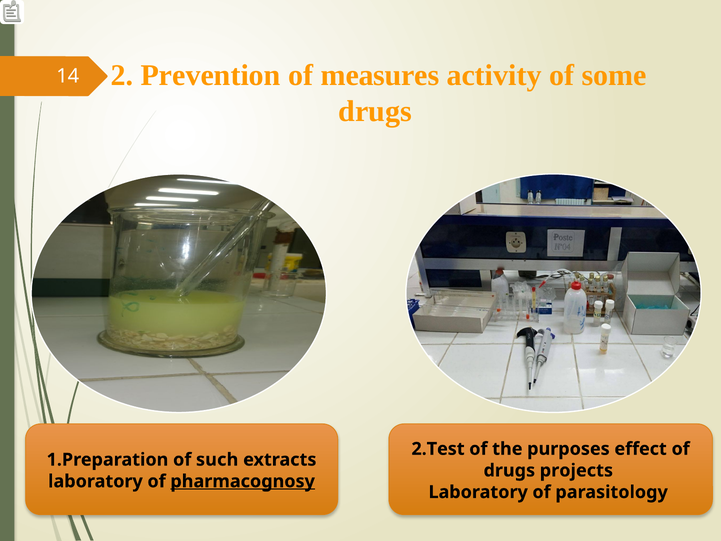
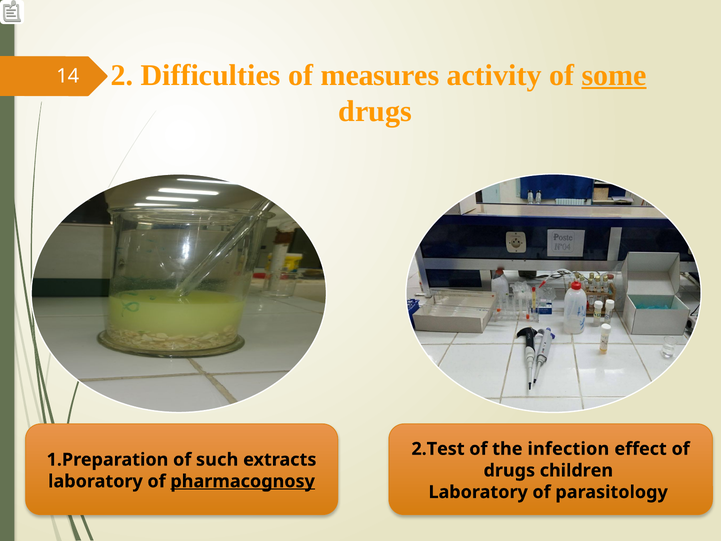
Prevention: Prevention -> Difficulties
some underline: none -> present
purposes: purposes -> infection
projects: projects -> children
